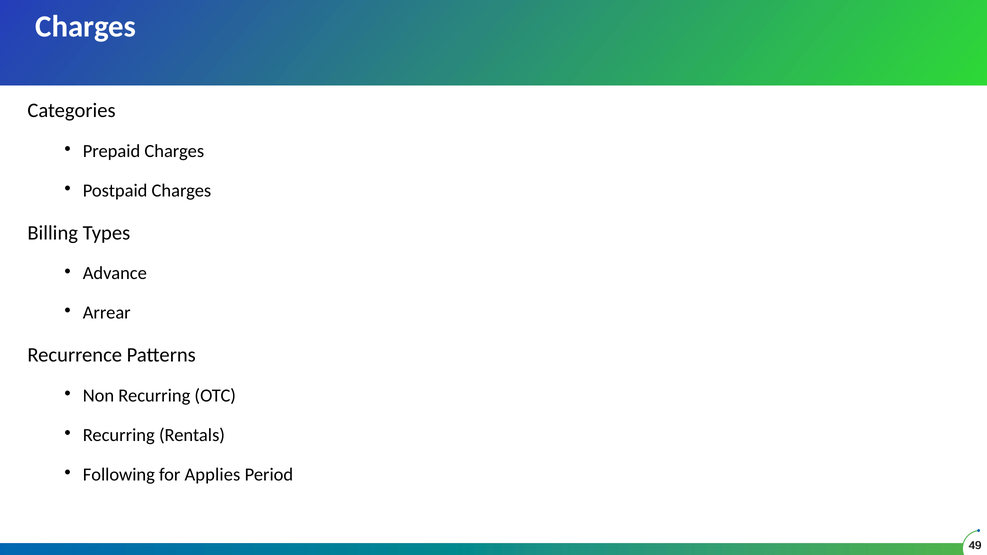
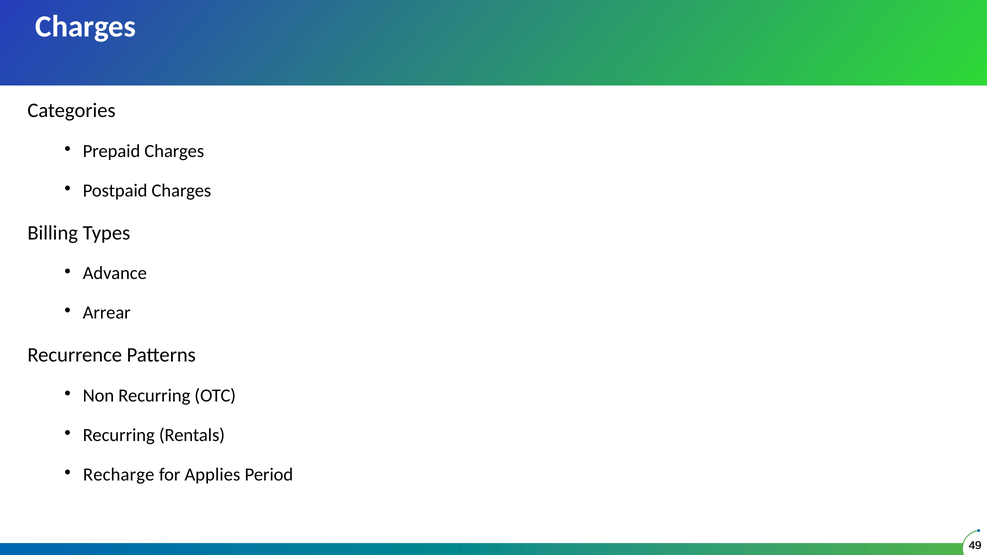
Following: Following -> Recharge
